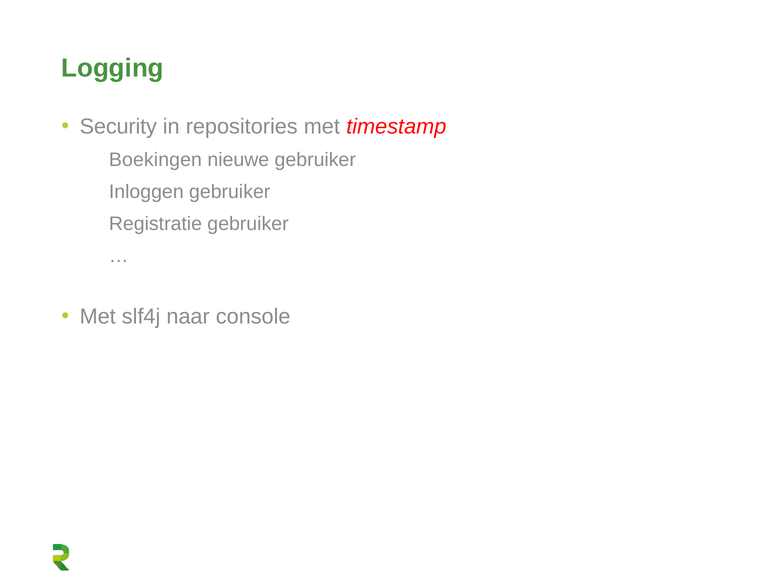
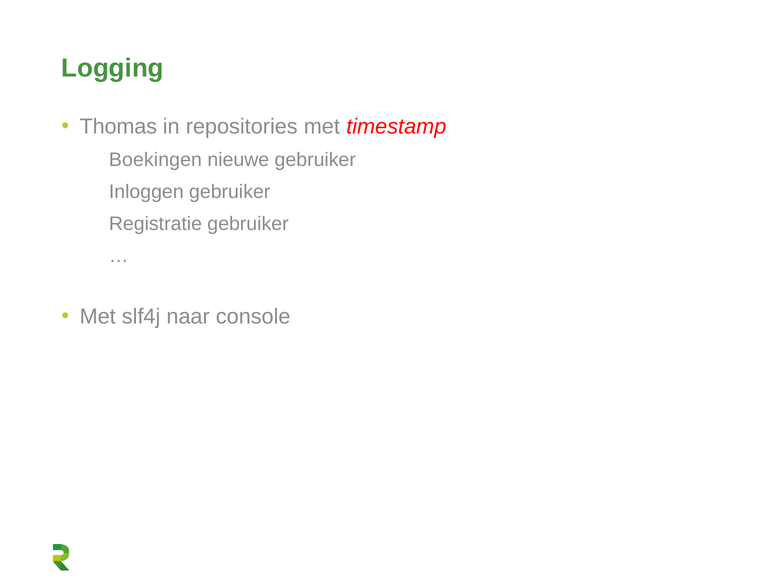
Security: Security -> Thomas
